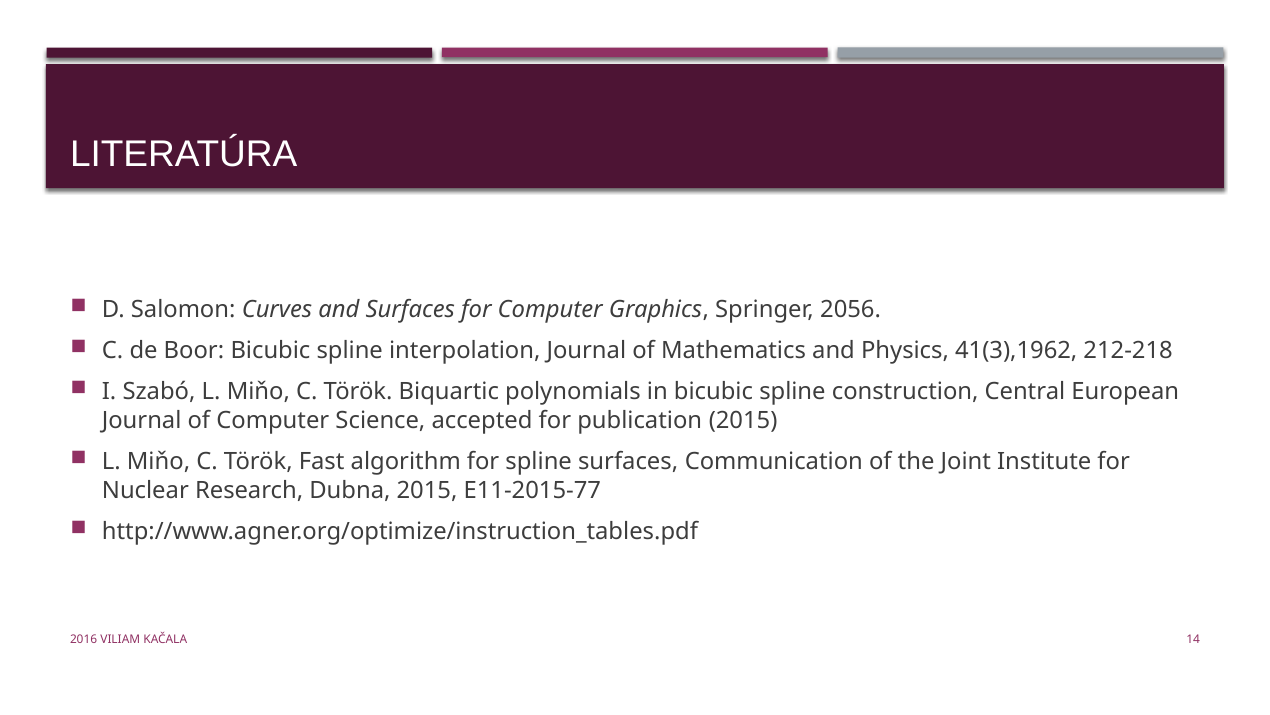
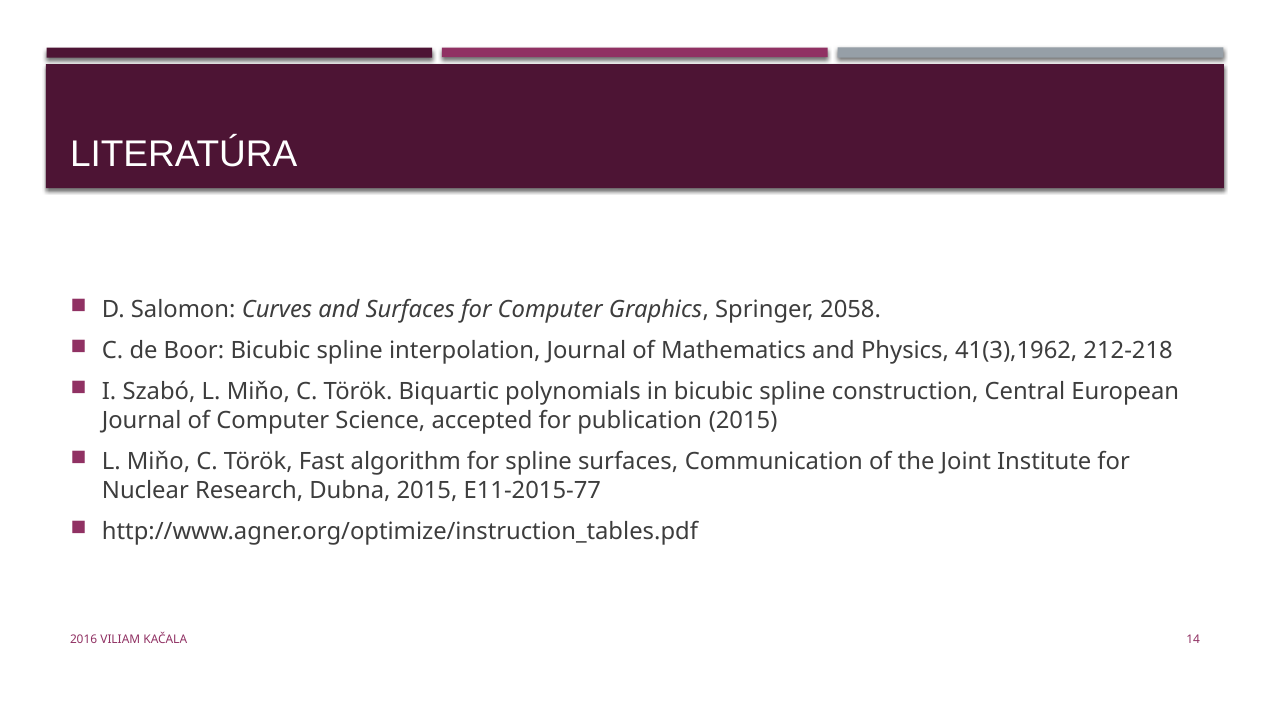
2056: 2056 -> 2058
